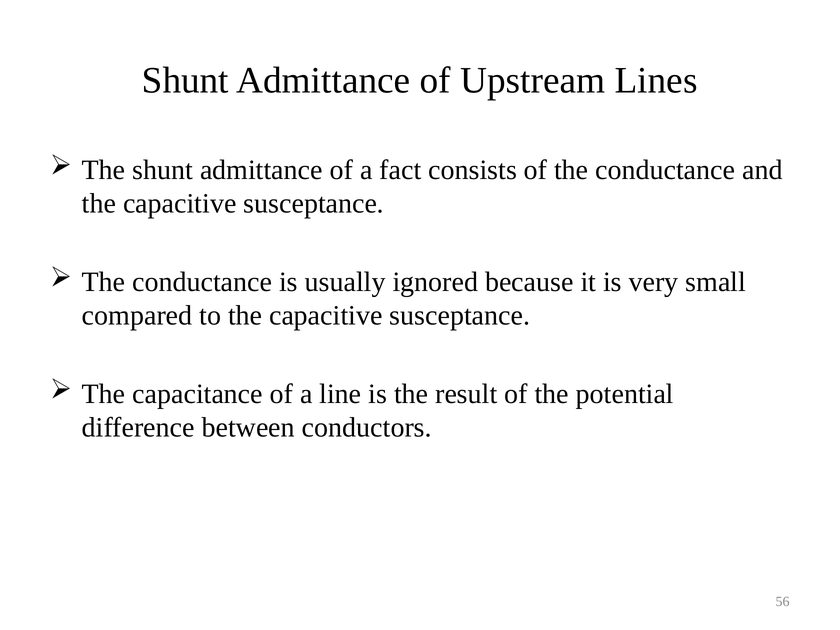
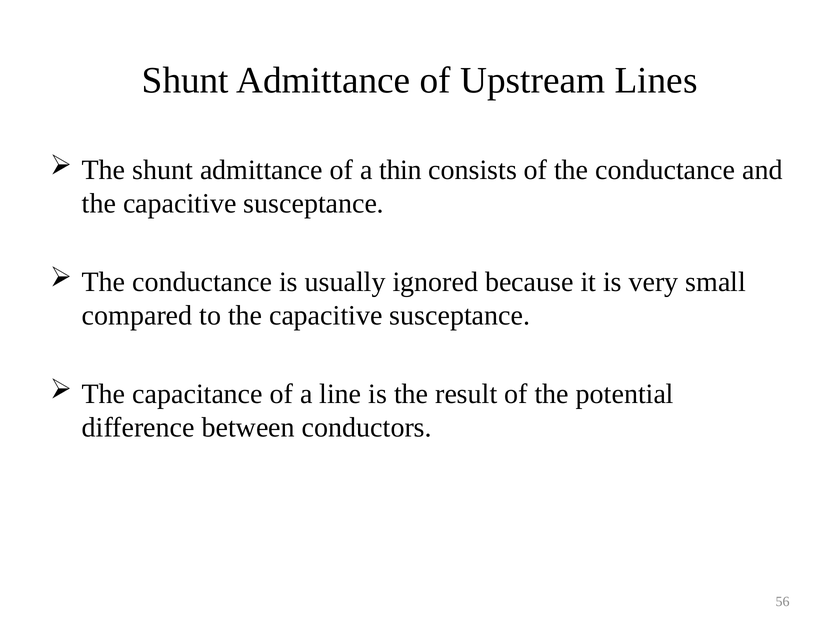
fact: fact -> thin
